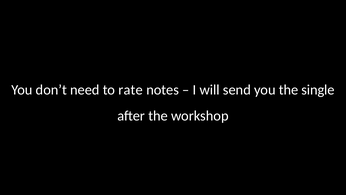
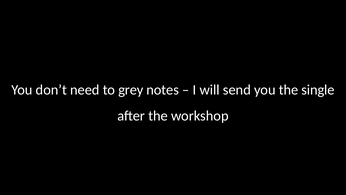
rate: rate -> grey
